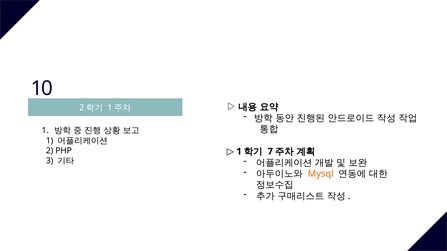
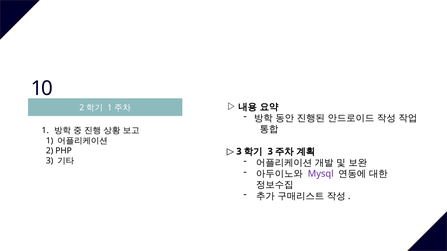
1 at (239, 152): 1 -> 3
7 at (270, 152): 7 -> 3
Mysql colour: orange -> purple
